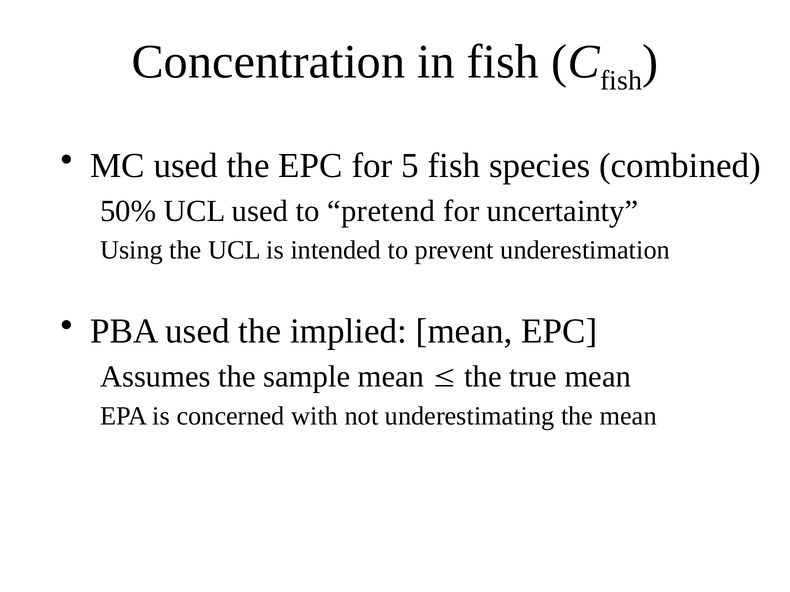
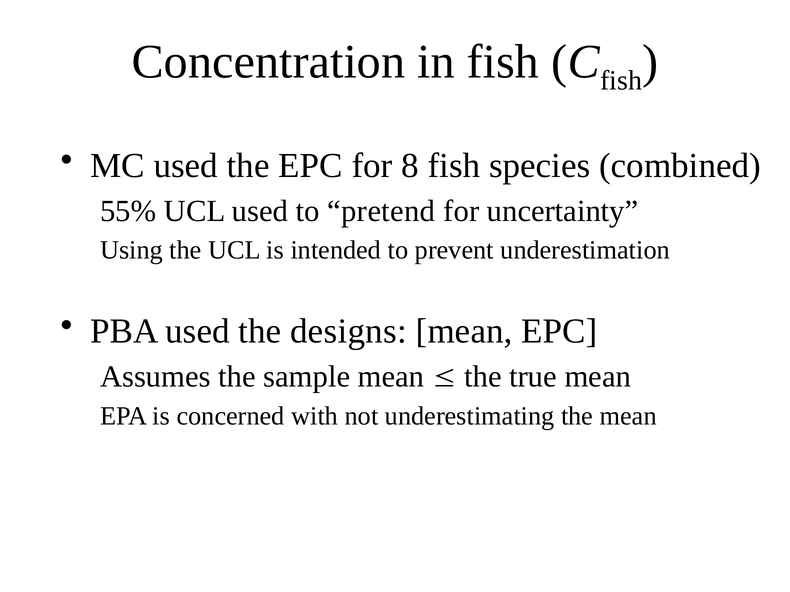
5: 5 -> 8
50%: 50% -> 55%
implied: implied -> designs
